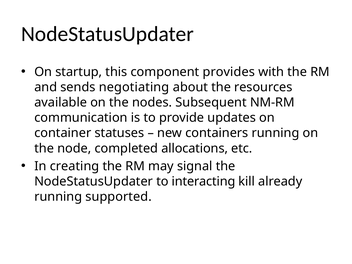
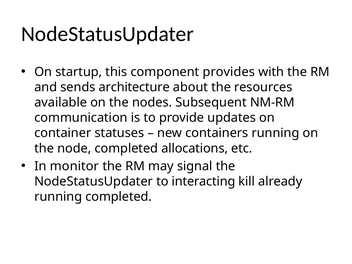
negotiating: negotiating -> architecture
creating: creating -> monitor
running supported: supported -> completed
